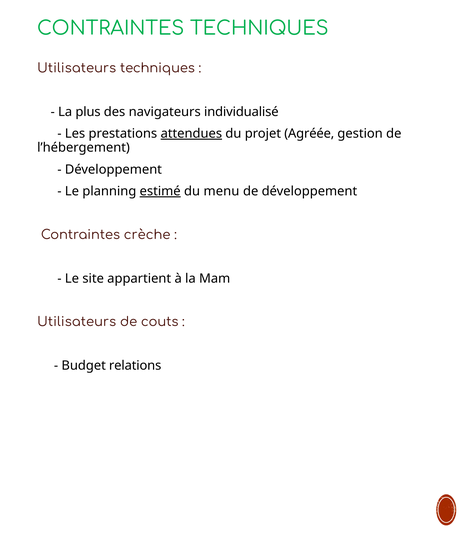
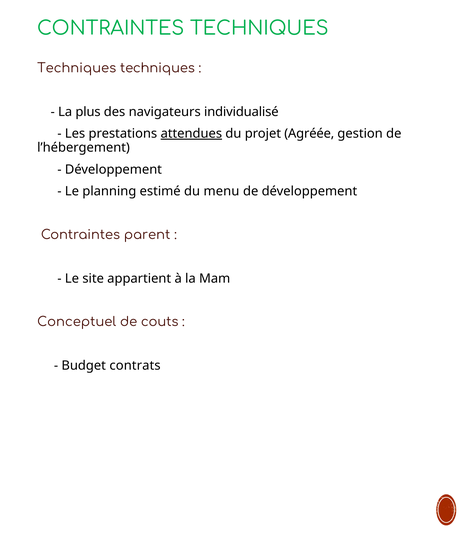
Utilisateurs at (77, 68): Utilisateurs -> Techniques
estimé underline: present -> none
crèche: crèche -> parent
Utilisateurs at (77, 322): Utilisateurs -> Conceptuel
relations: relations -> contrats
